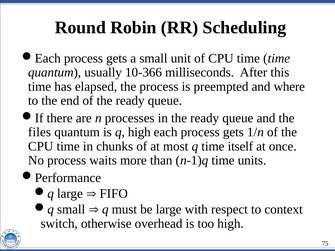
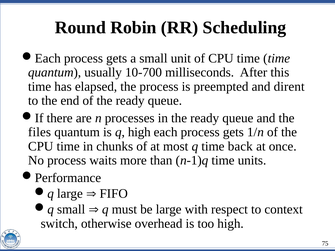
10-366: 10-366 -> 10-700
where: where -> dirent
itself: itself -> back
